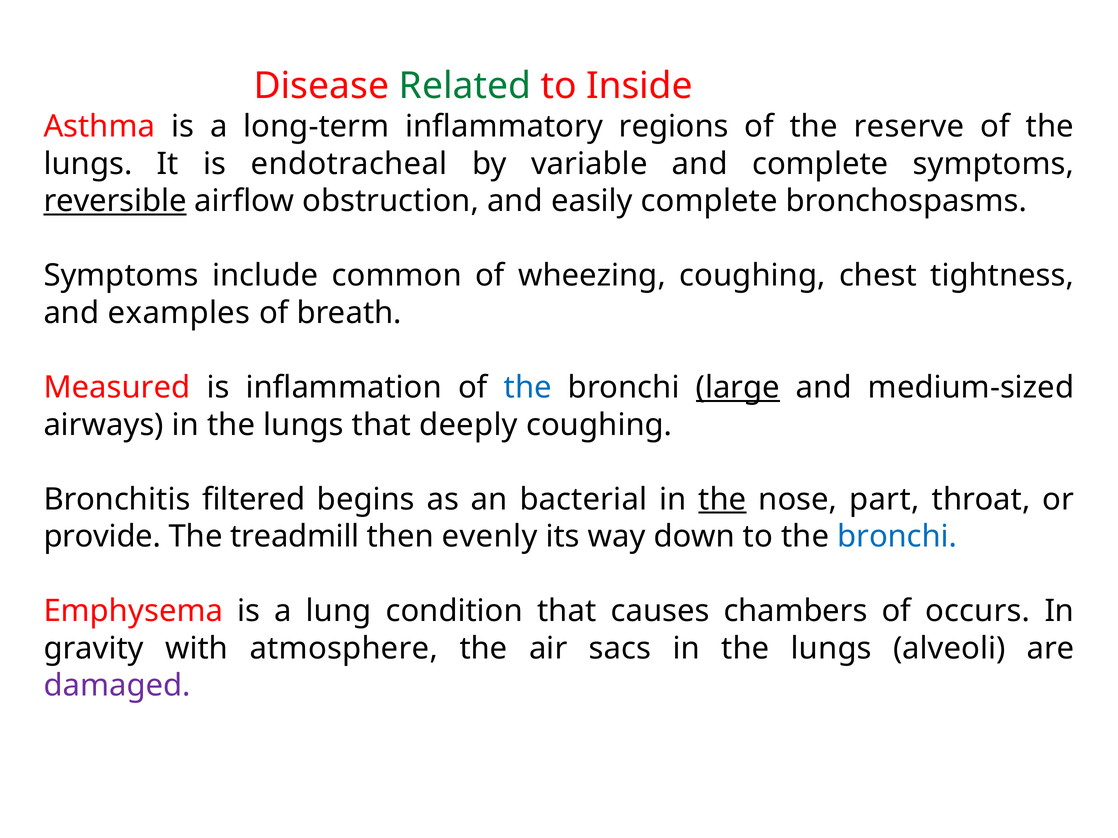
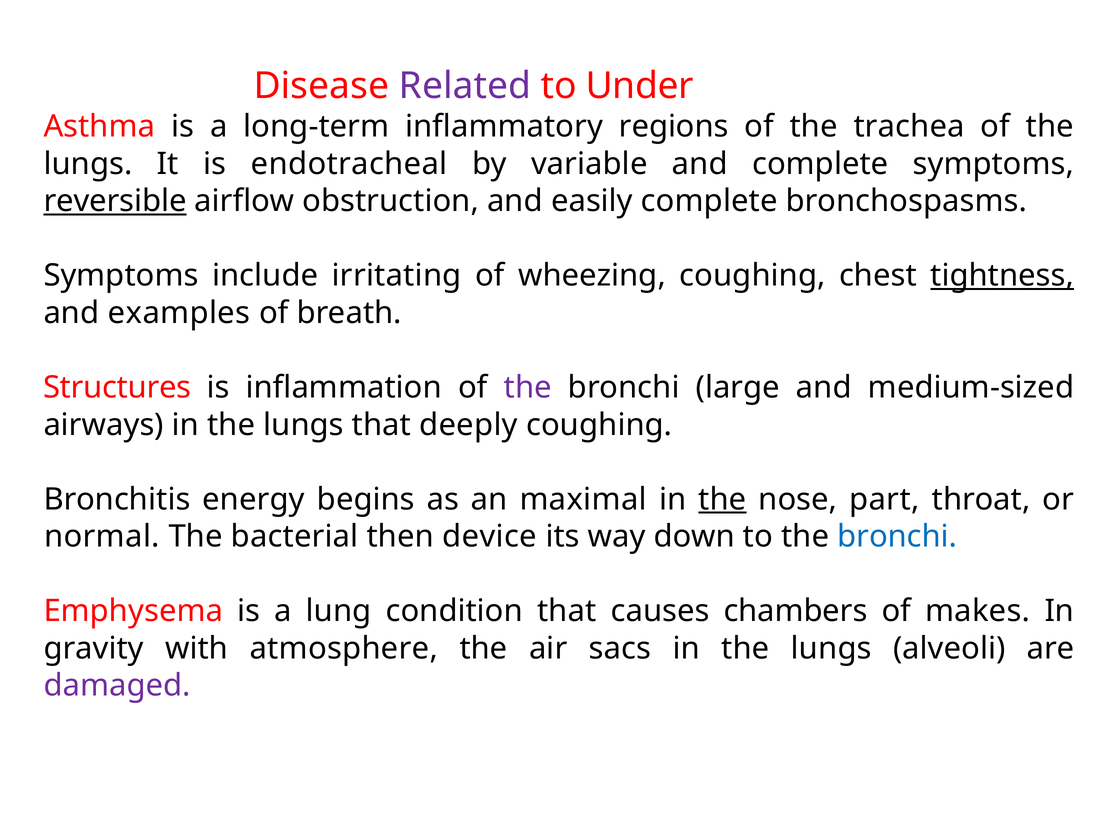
Related colour: green -> purple
Inside: Inside -> Under
reserve: reserve -> trachea
common: common -> irritating
tightness underline: none -> present
Measured: Measured -> Structures
the at (528, 388) colour: blue -> purple
large underline: present -> none
filtered: filtered -> energy
bacterial: bacterial -> maximal
provide: provide -> normal
treadmill: treadmill -> bacterial
evenly: evenly -> device
occurs: occurs -> makes
